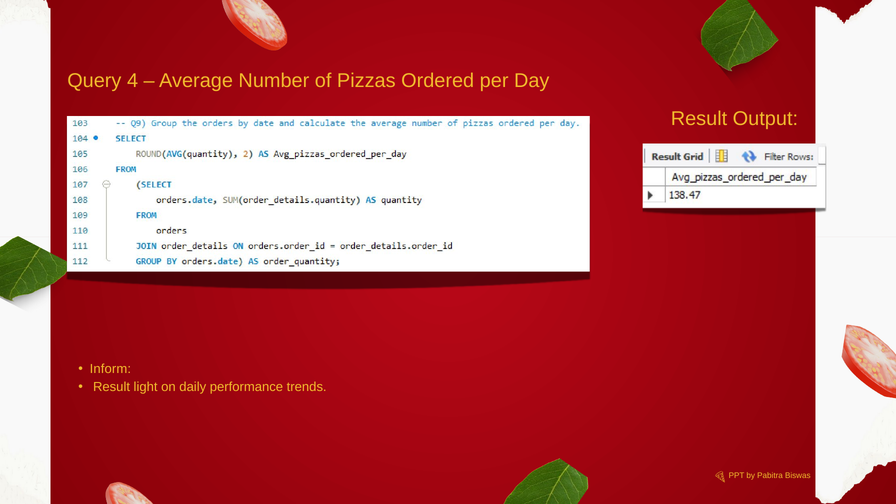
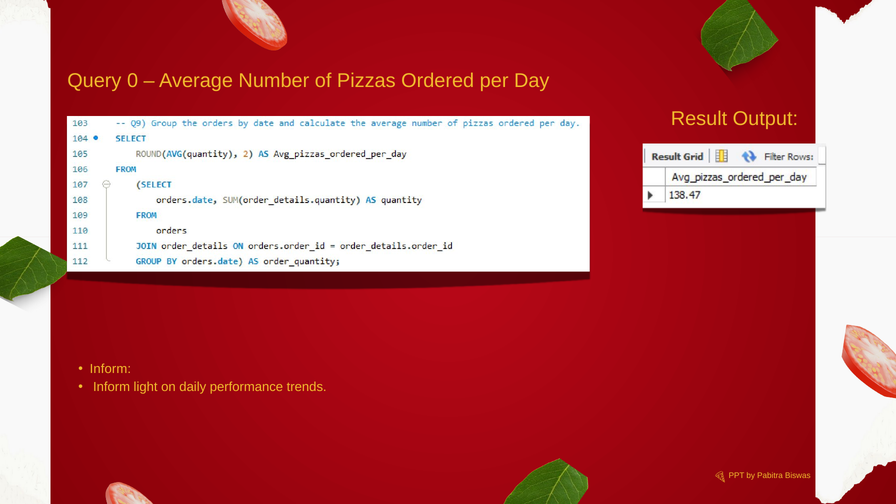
4: 4 -> 0
Result at (112, 387): Result -> Inform
